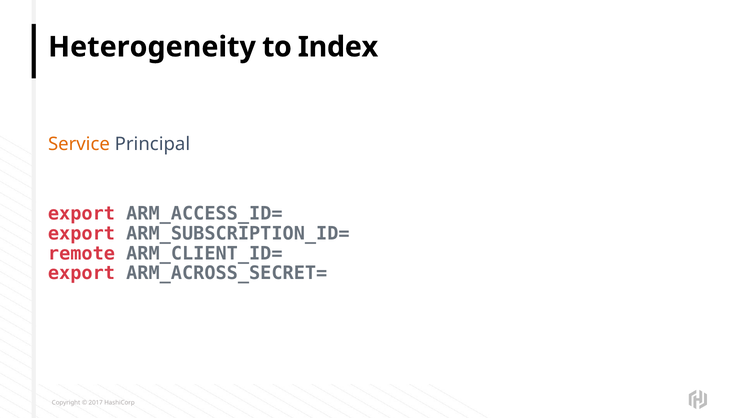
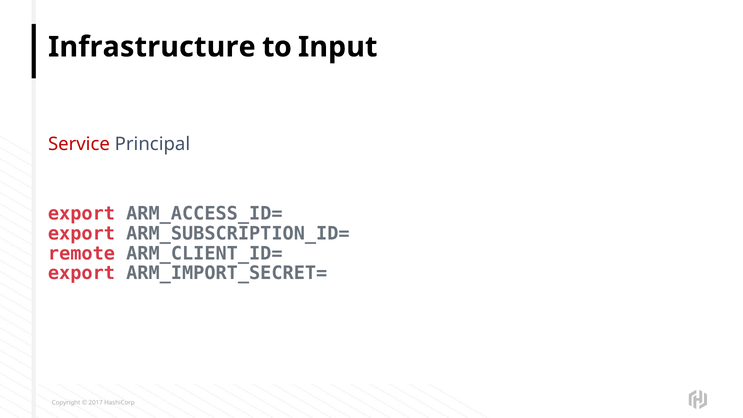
Heterogeneity: Heterogeneity -> Infrastructure
Index: Index -> Input
Service colour: orange -> red
ARM_ACROSS_SECRET=: ARM_ACROSS_SECRET= -> ARM_IMPORT_SECRET=
